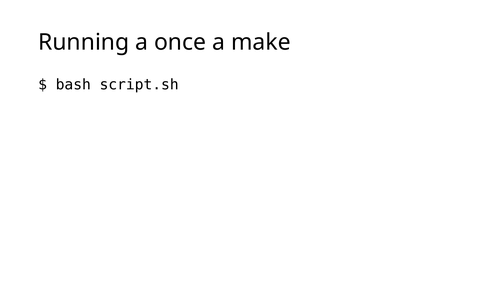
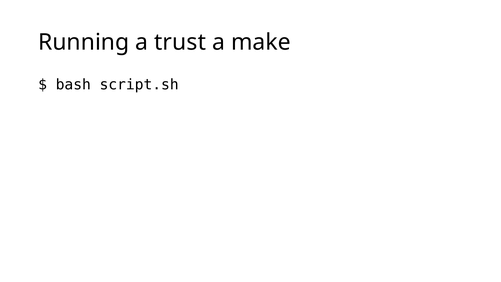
once: once -> trust
